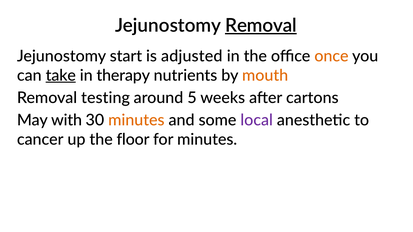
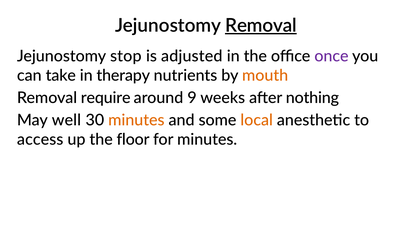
start: start -> stop
once colour: orange -> purple
take underline: present -> none
testing: testing -> require
5: 5 -> 9
cartons: cartons -> nothing
with: with -> well
local colour: purple -> orange
cancer: cancer -> access
